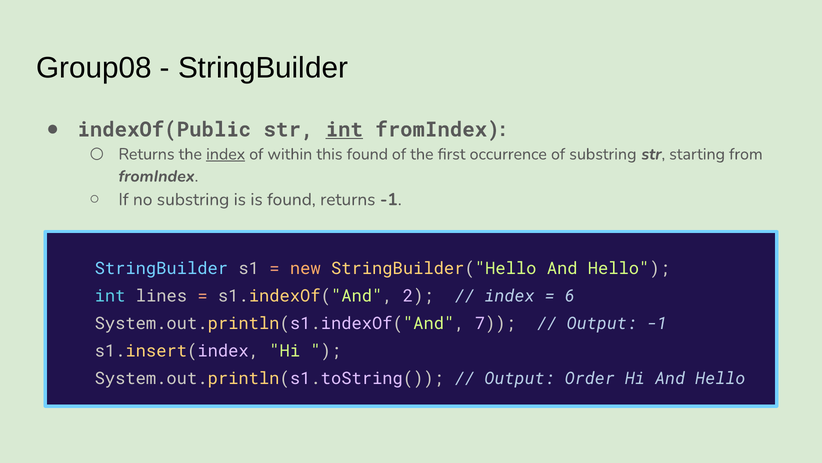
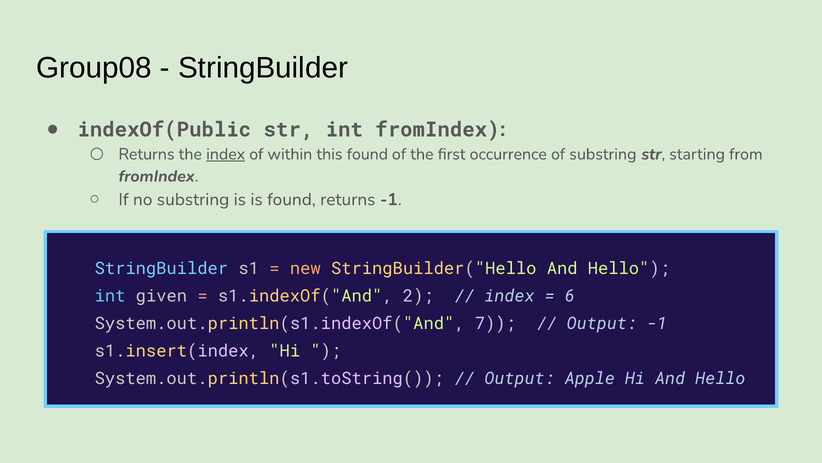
int at (344, 129) underline: present -> none
lines: lines -> given
Order: Order -> Apple
